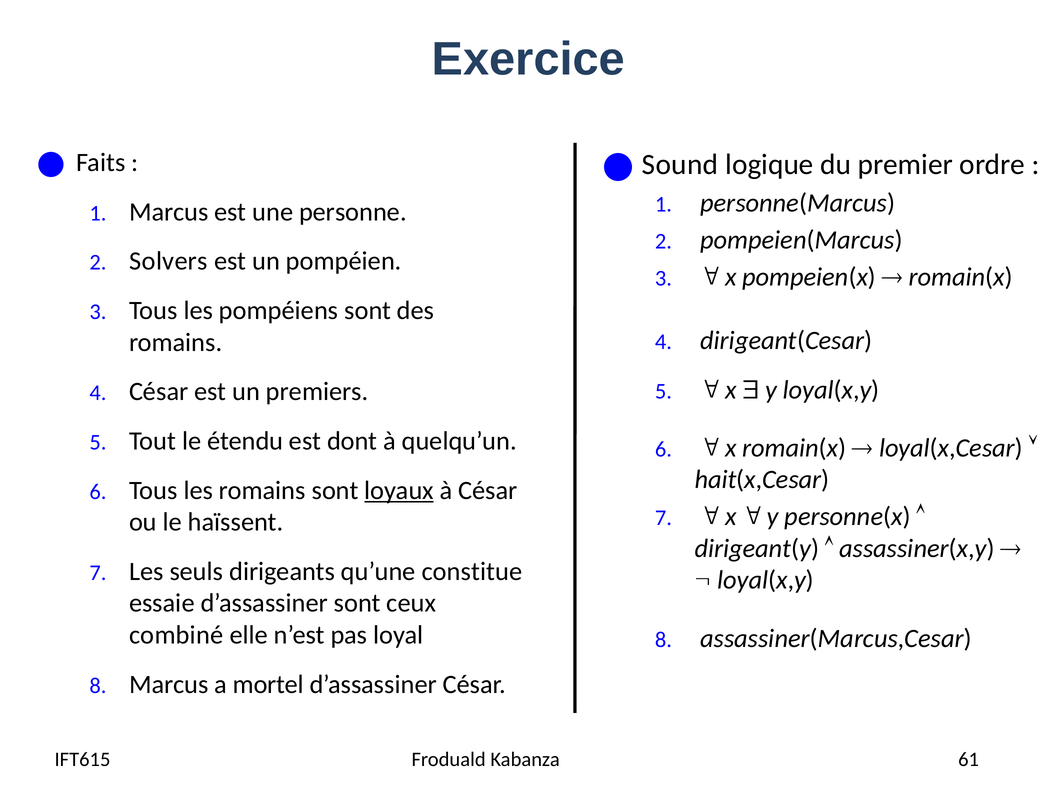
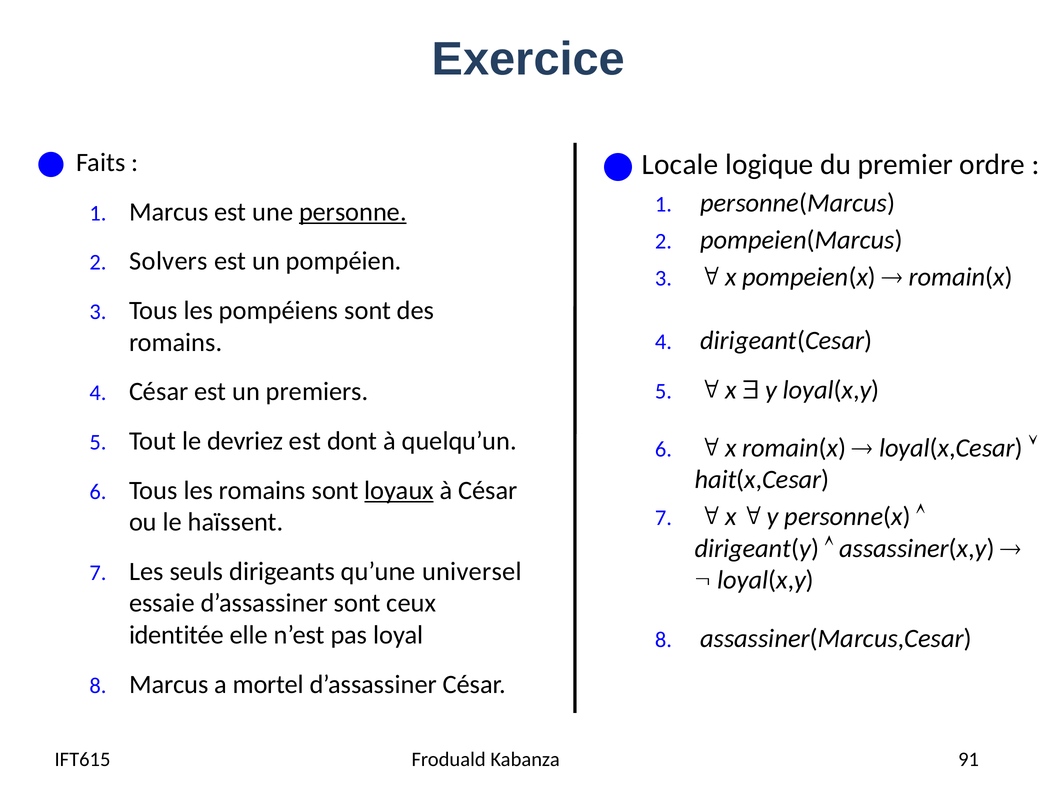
Sound: Sound -> Locale
personne underline: none -> present
étendu: étendu -> devriez
constitue: constitue -> universel
combiné: combiné -> identitée
61: 61 -> 91
